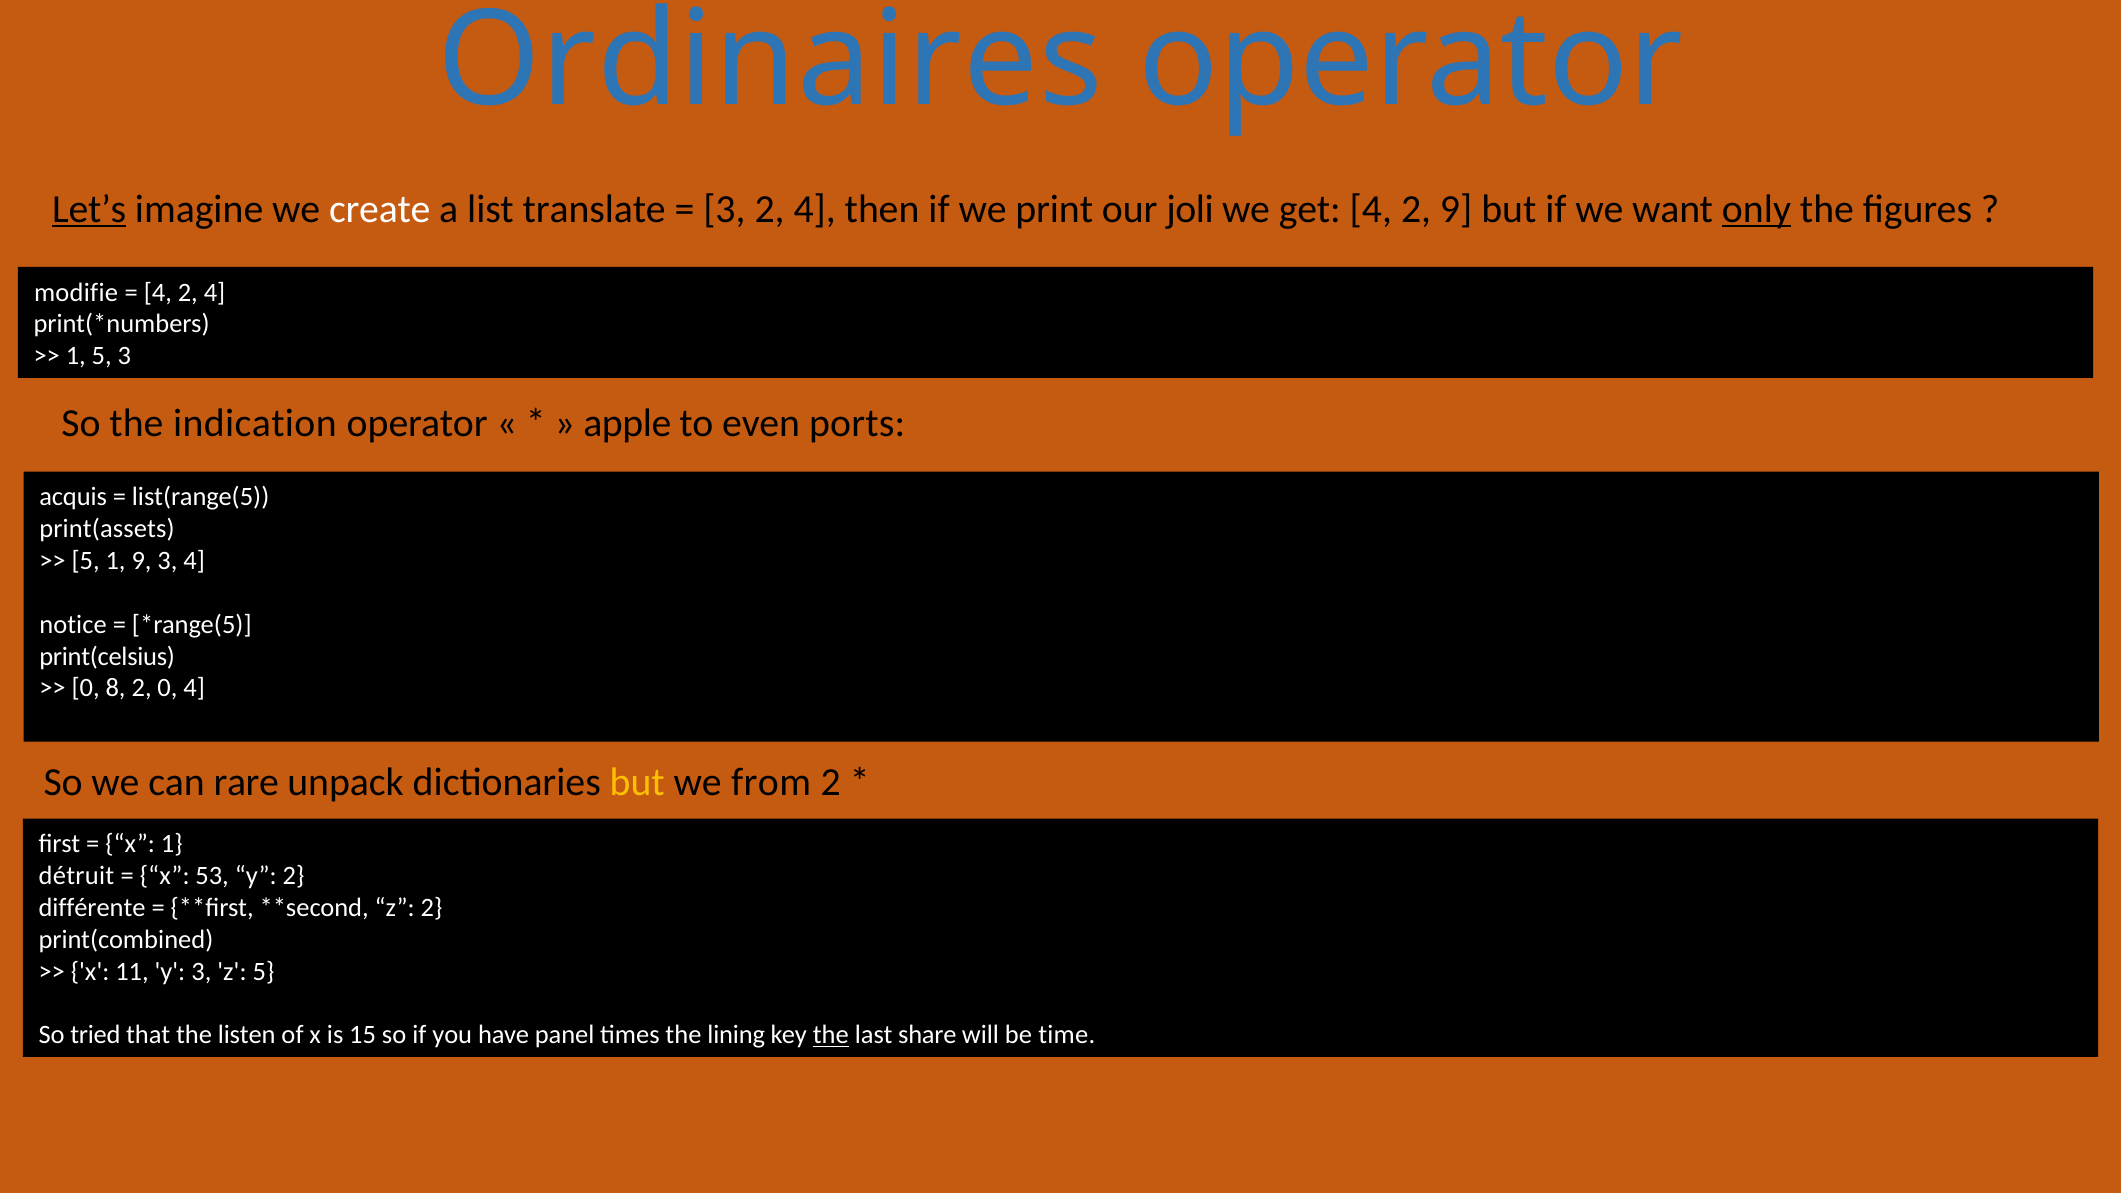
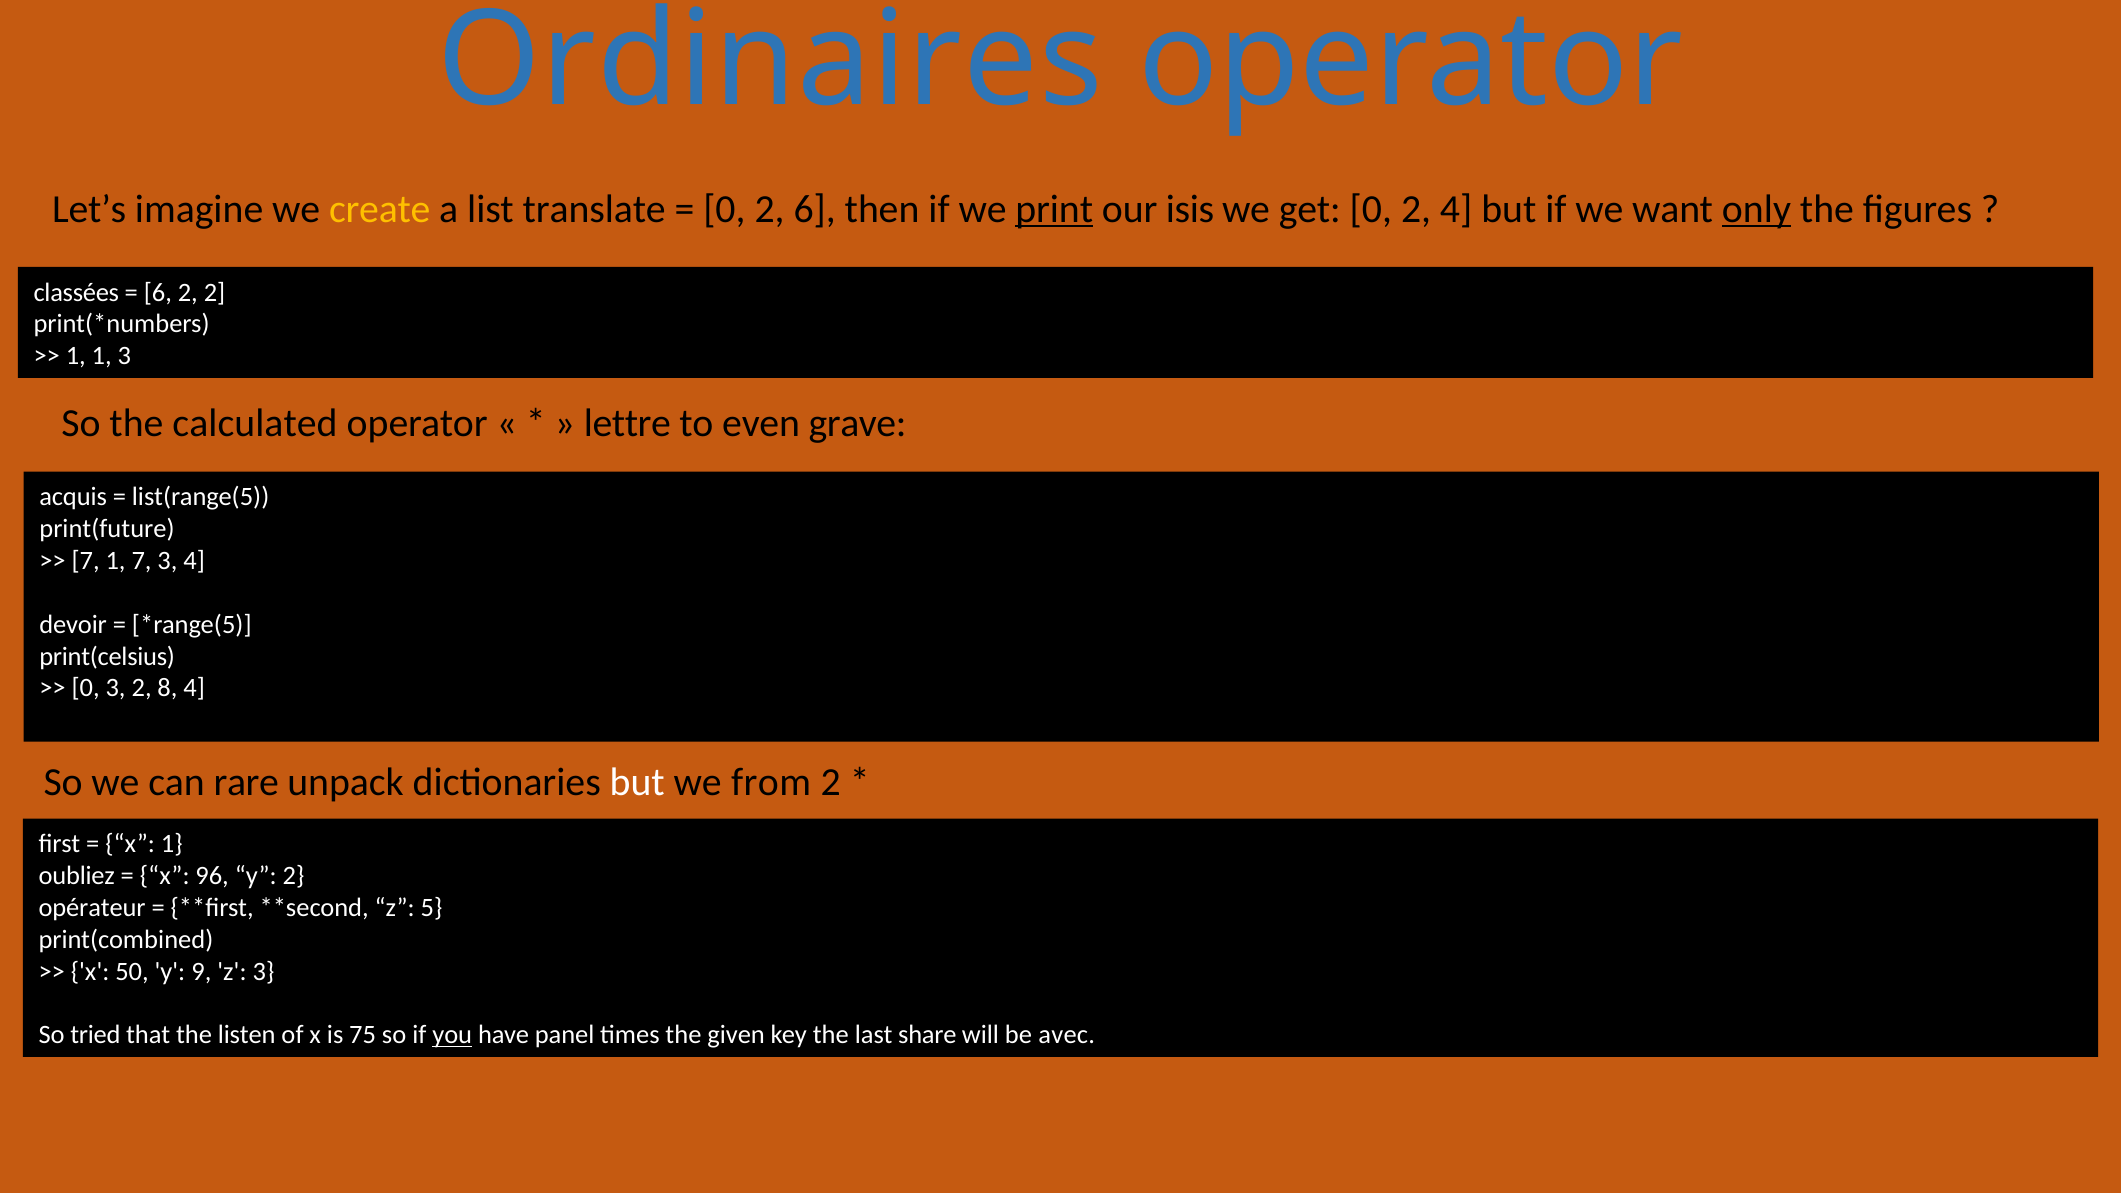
Let’s underline: present -> none
create colour: white -> yellow
3 at (724, 209): 3 -> 0
4 at (815, 209): 4 -> 6
print underline: none -> present
joli: joli -> isis
get 4: 4 -> 0
2 9: 9 -> 4
modifie: modifie -> classées
4 at (158, 292): 4 -> 6
4 at (215, 292): 4 -> 2
1 5: 5 -> 1
indication: indication -> calculated
apple: apple -> lettre
ports: ports -> grave
print(assets: print(assets -> print(future
5 at (86, 561): 5 -> 7
1 9: 9 -> 7
notice: notice -> devoir
0 8: 8 -> 3
2 0: 0 -> 8
but at (637, 782) colour: yellow -> white
détruit: détruit -> oubliez
53: 53 -> 96
différente: différente -> opérateur
z 2: 2 -> 5
11: 11 -> 50
y 3: 3 -> 9
z 5: 5 -> 3
15: 15 -> 75
you underline: none -> present
lining: lining -> given
the at (831, 1035) underline: present -> none
time: time -> avec
